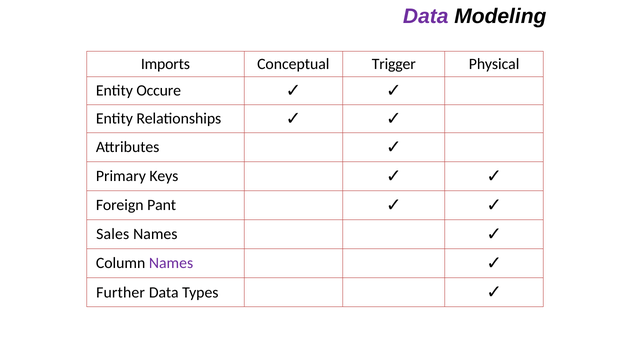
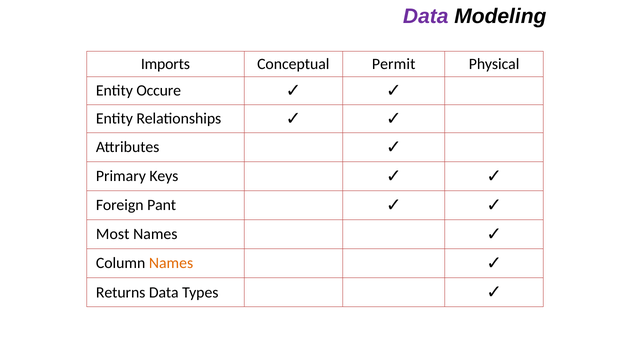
Trigger: Trigger -> Permit
Sales: Sales -> Most
Names at (171, 264) colour: purple -> orange
Further: Further -> Returns
